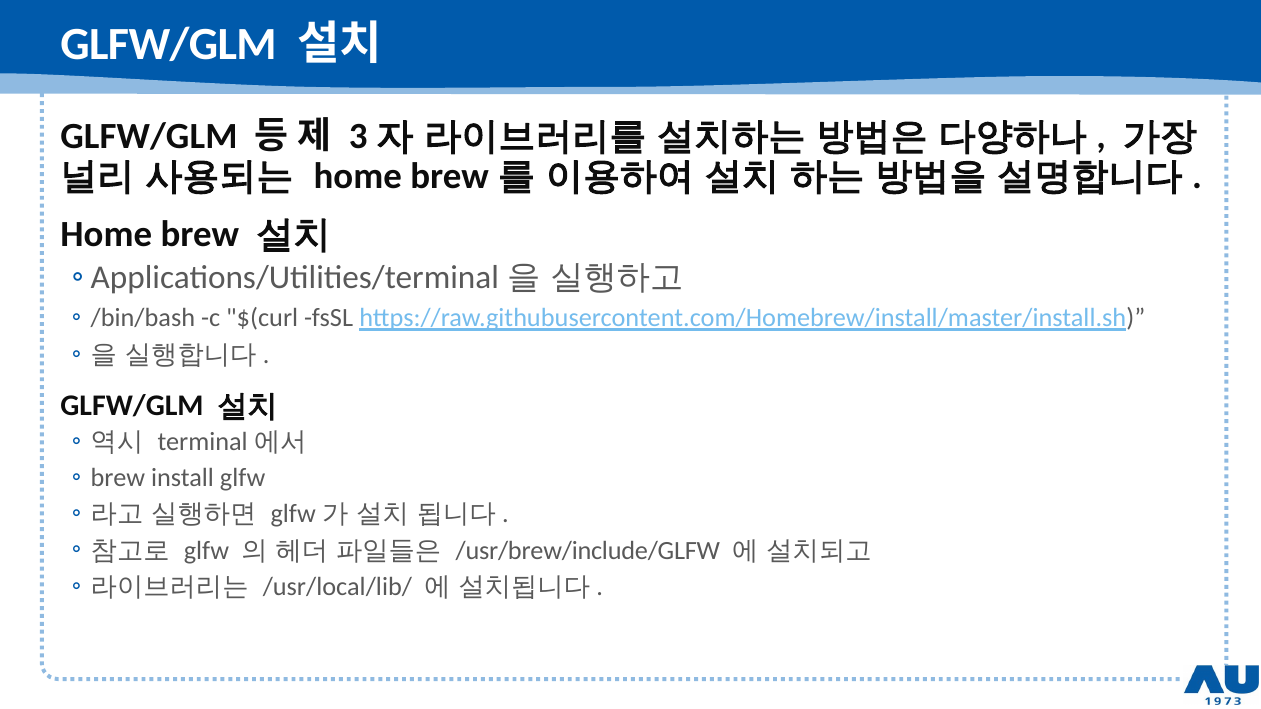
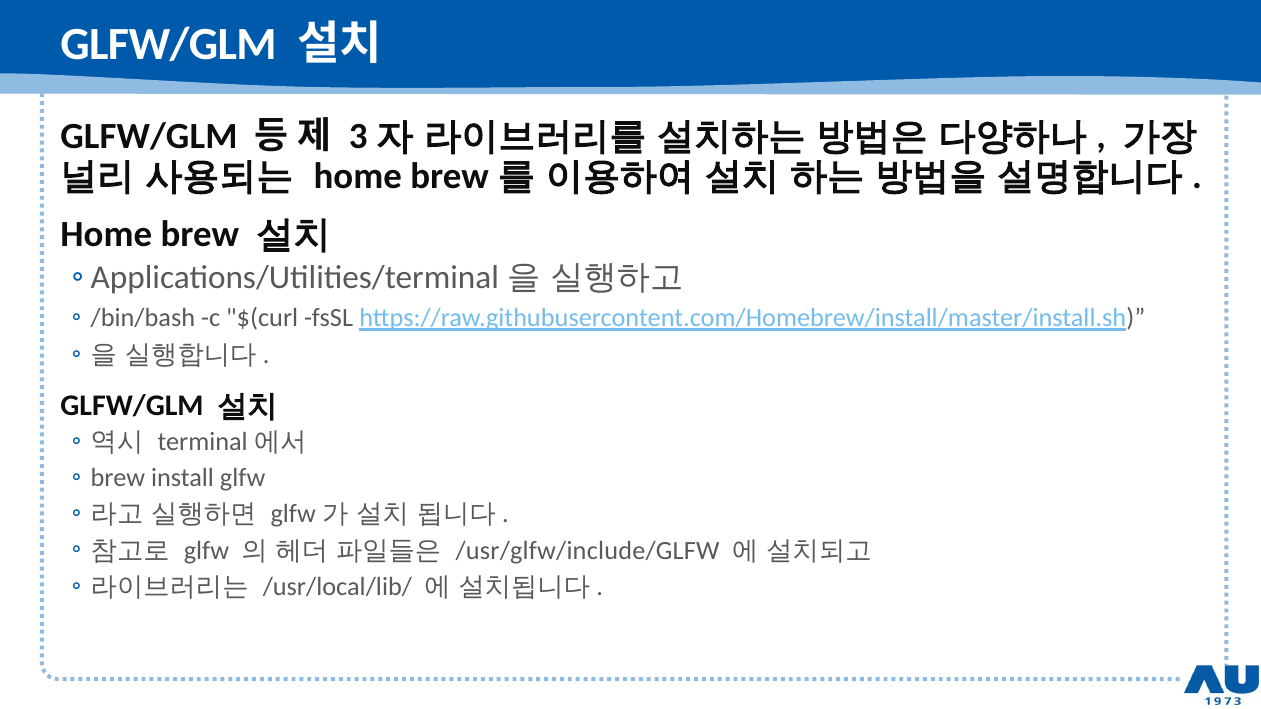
/usr/brew/include/GLFW: /usr/brew/include/GLFW -> /usr/glfw/include/GLFW
